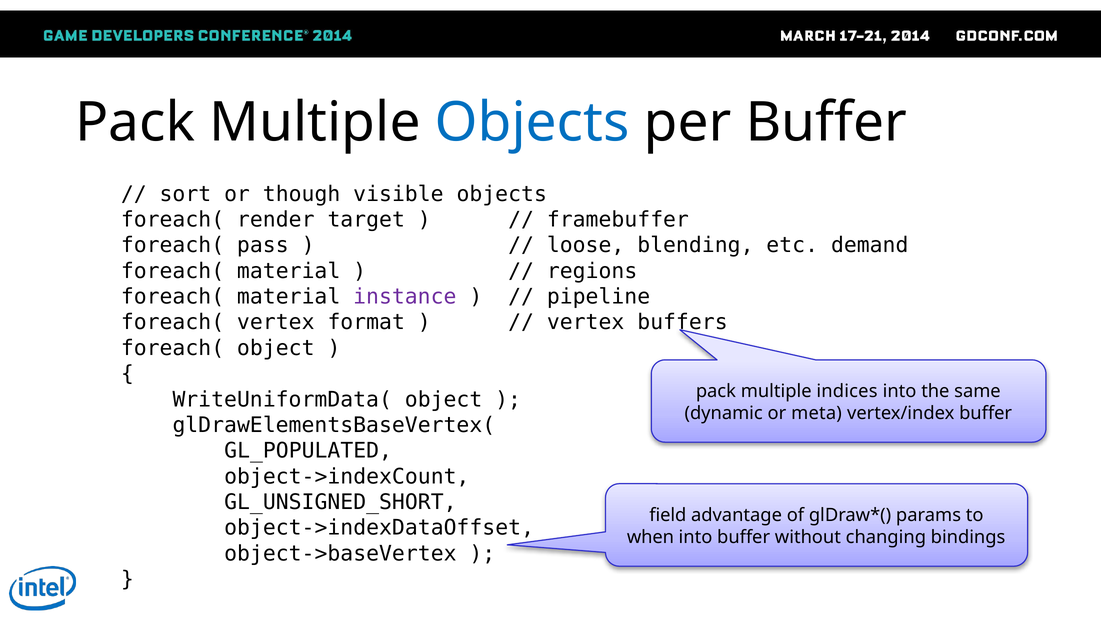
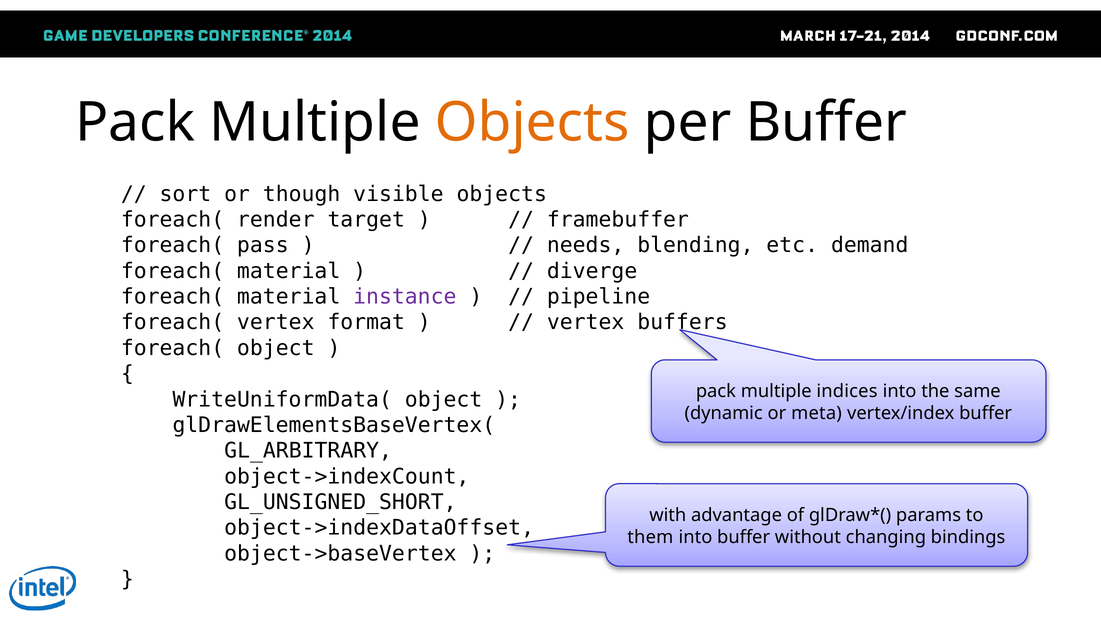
Objects at (532, 123) colour: blue -> orange
loose: loose -> needs
regions: regions -> diverge
GL_POPULATED: GL_POPULATED -> GL_ARBITRARY
field: field -> with
when: when -> them
